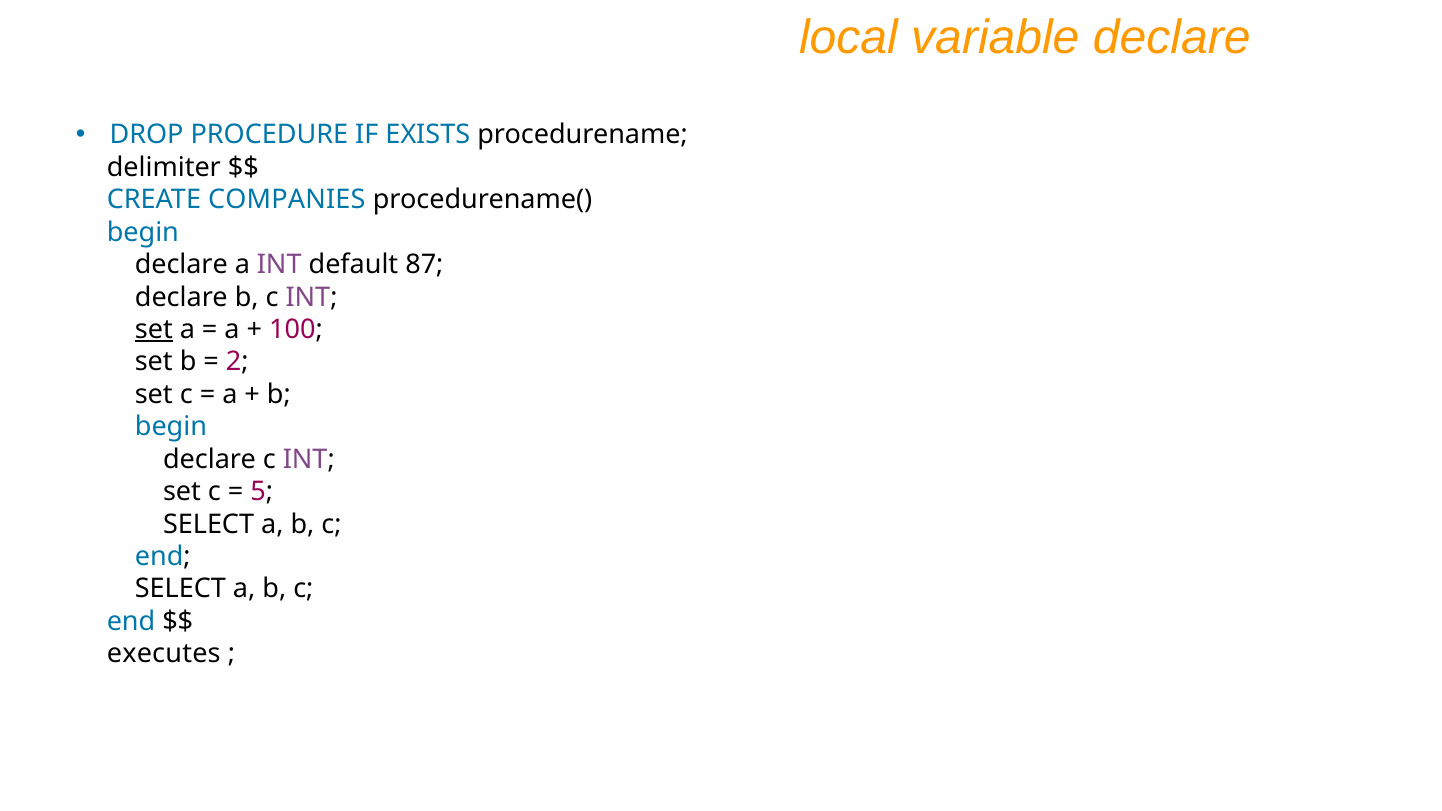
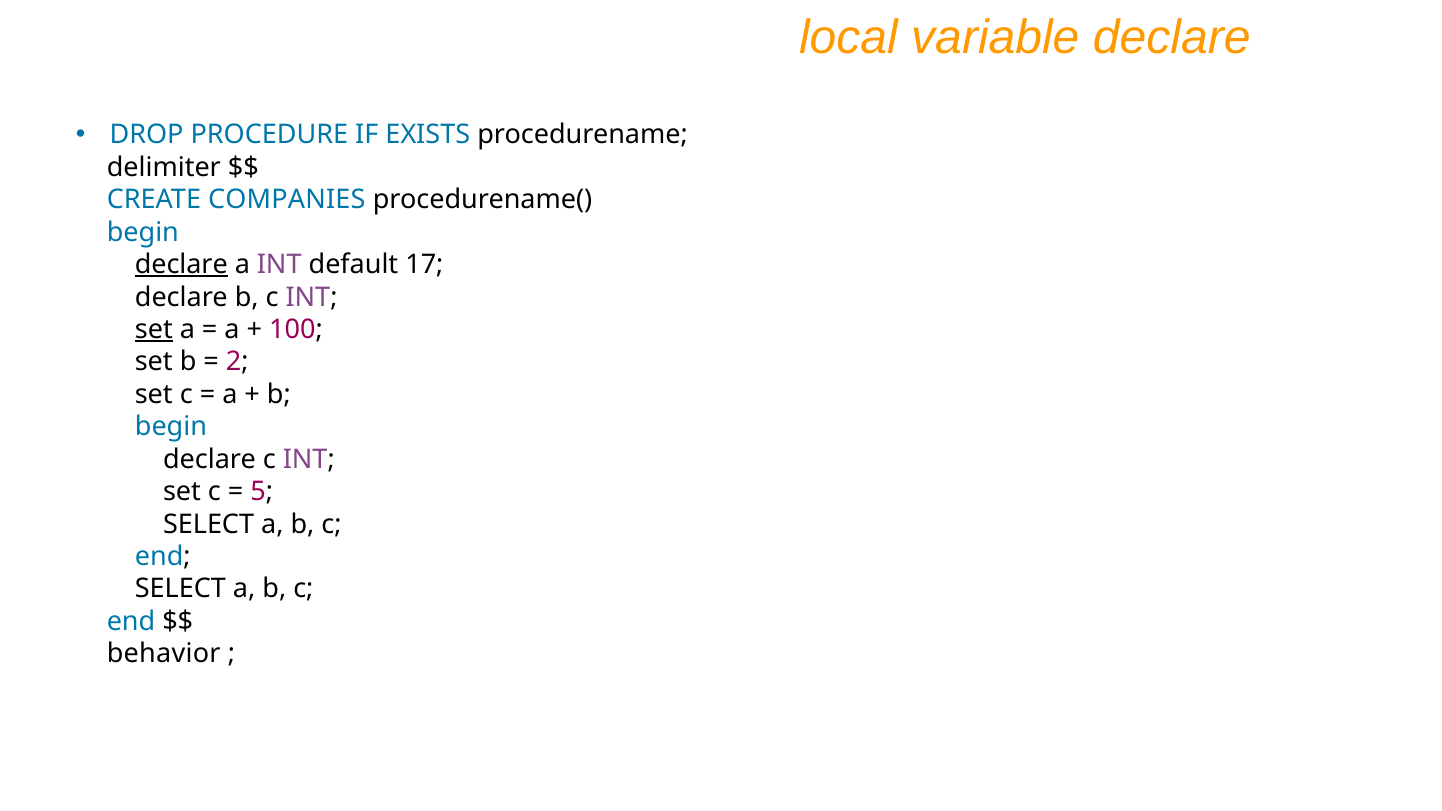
declare at (181, 265) underline: none -> present
87: 87 -> 17
executes: executes -> behavior
